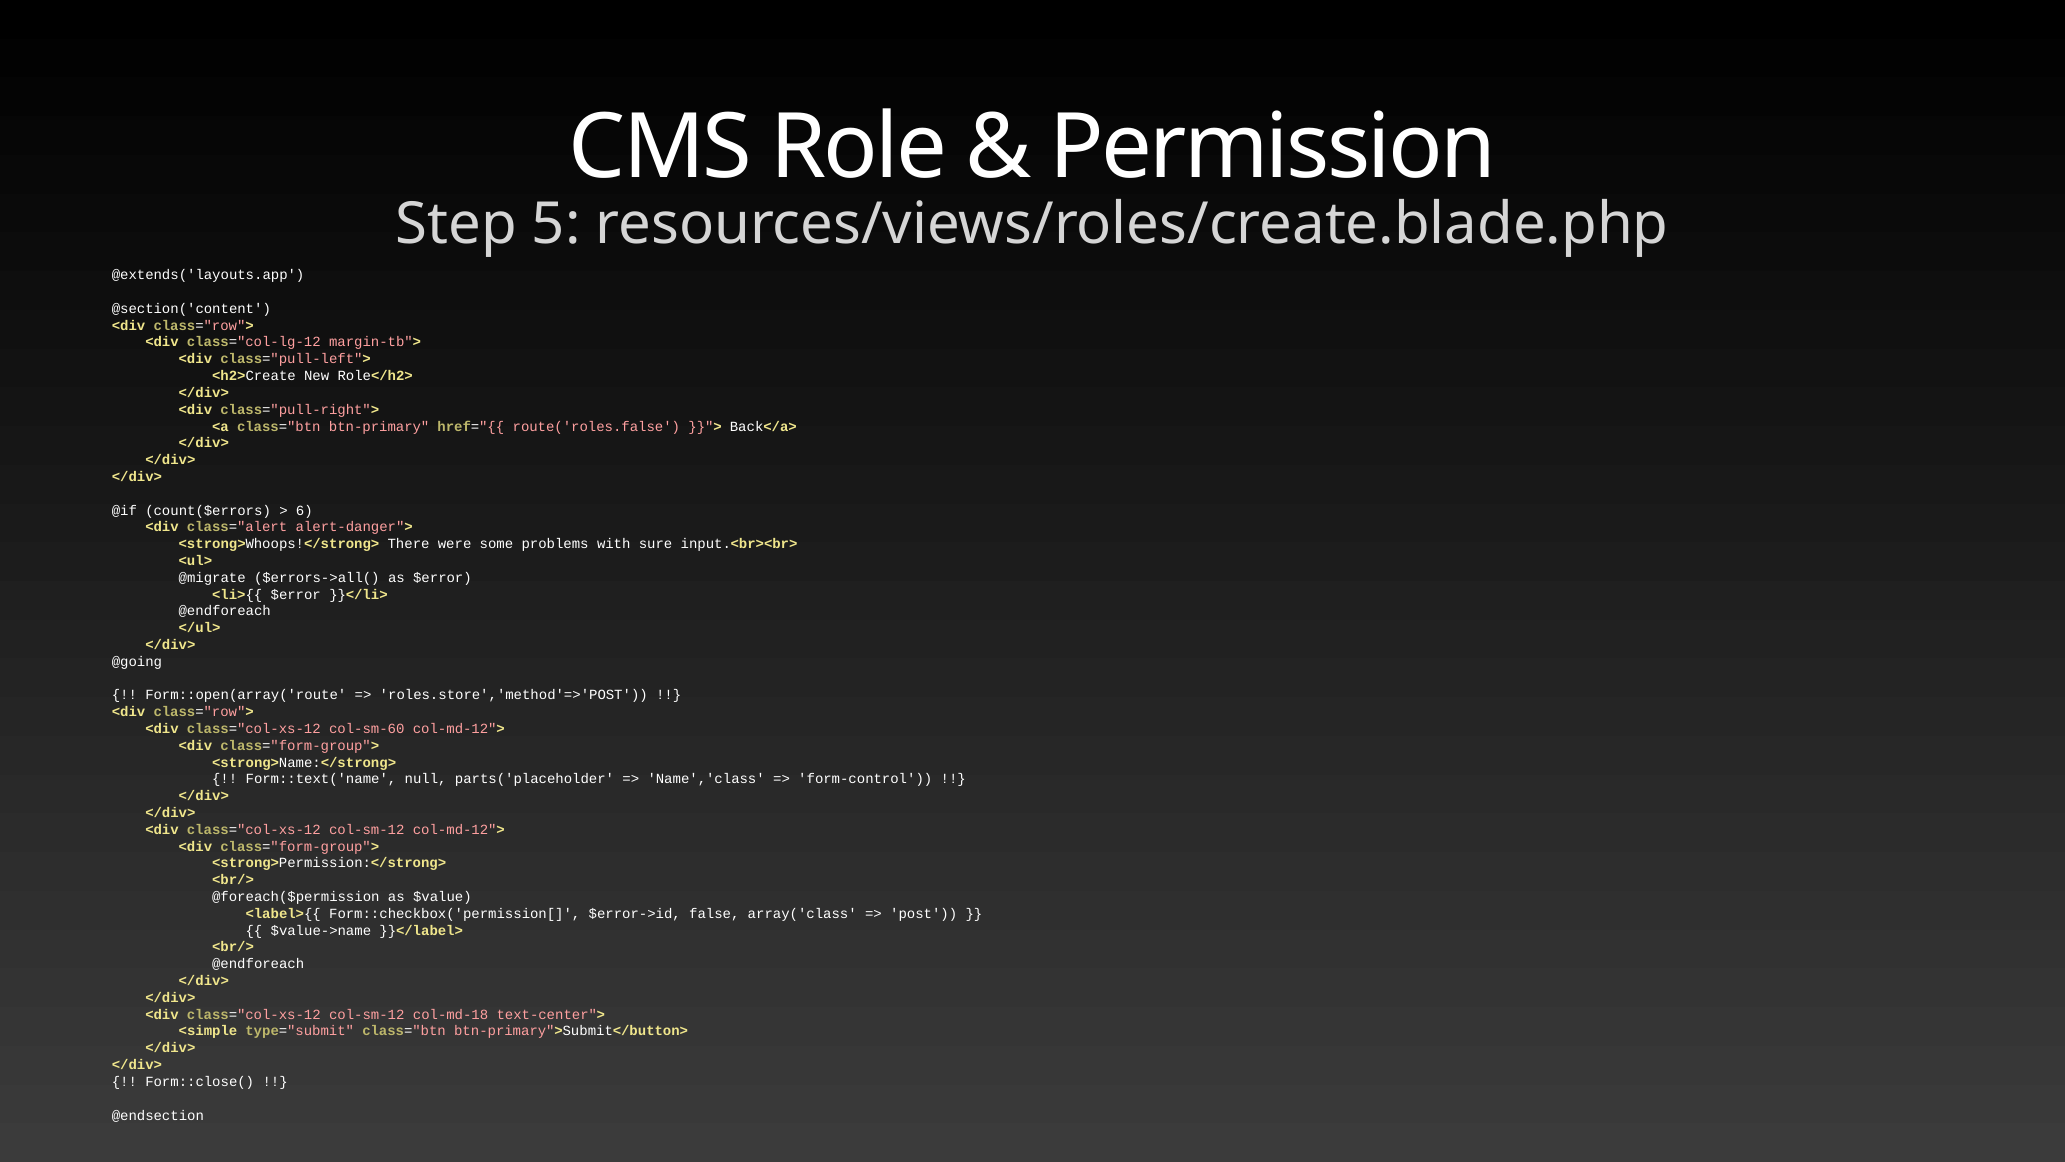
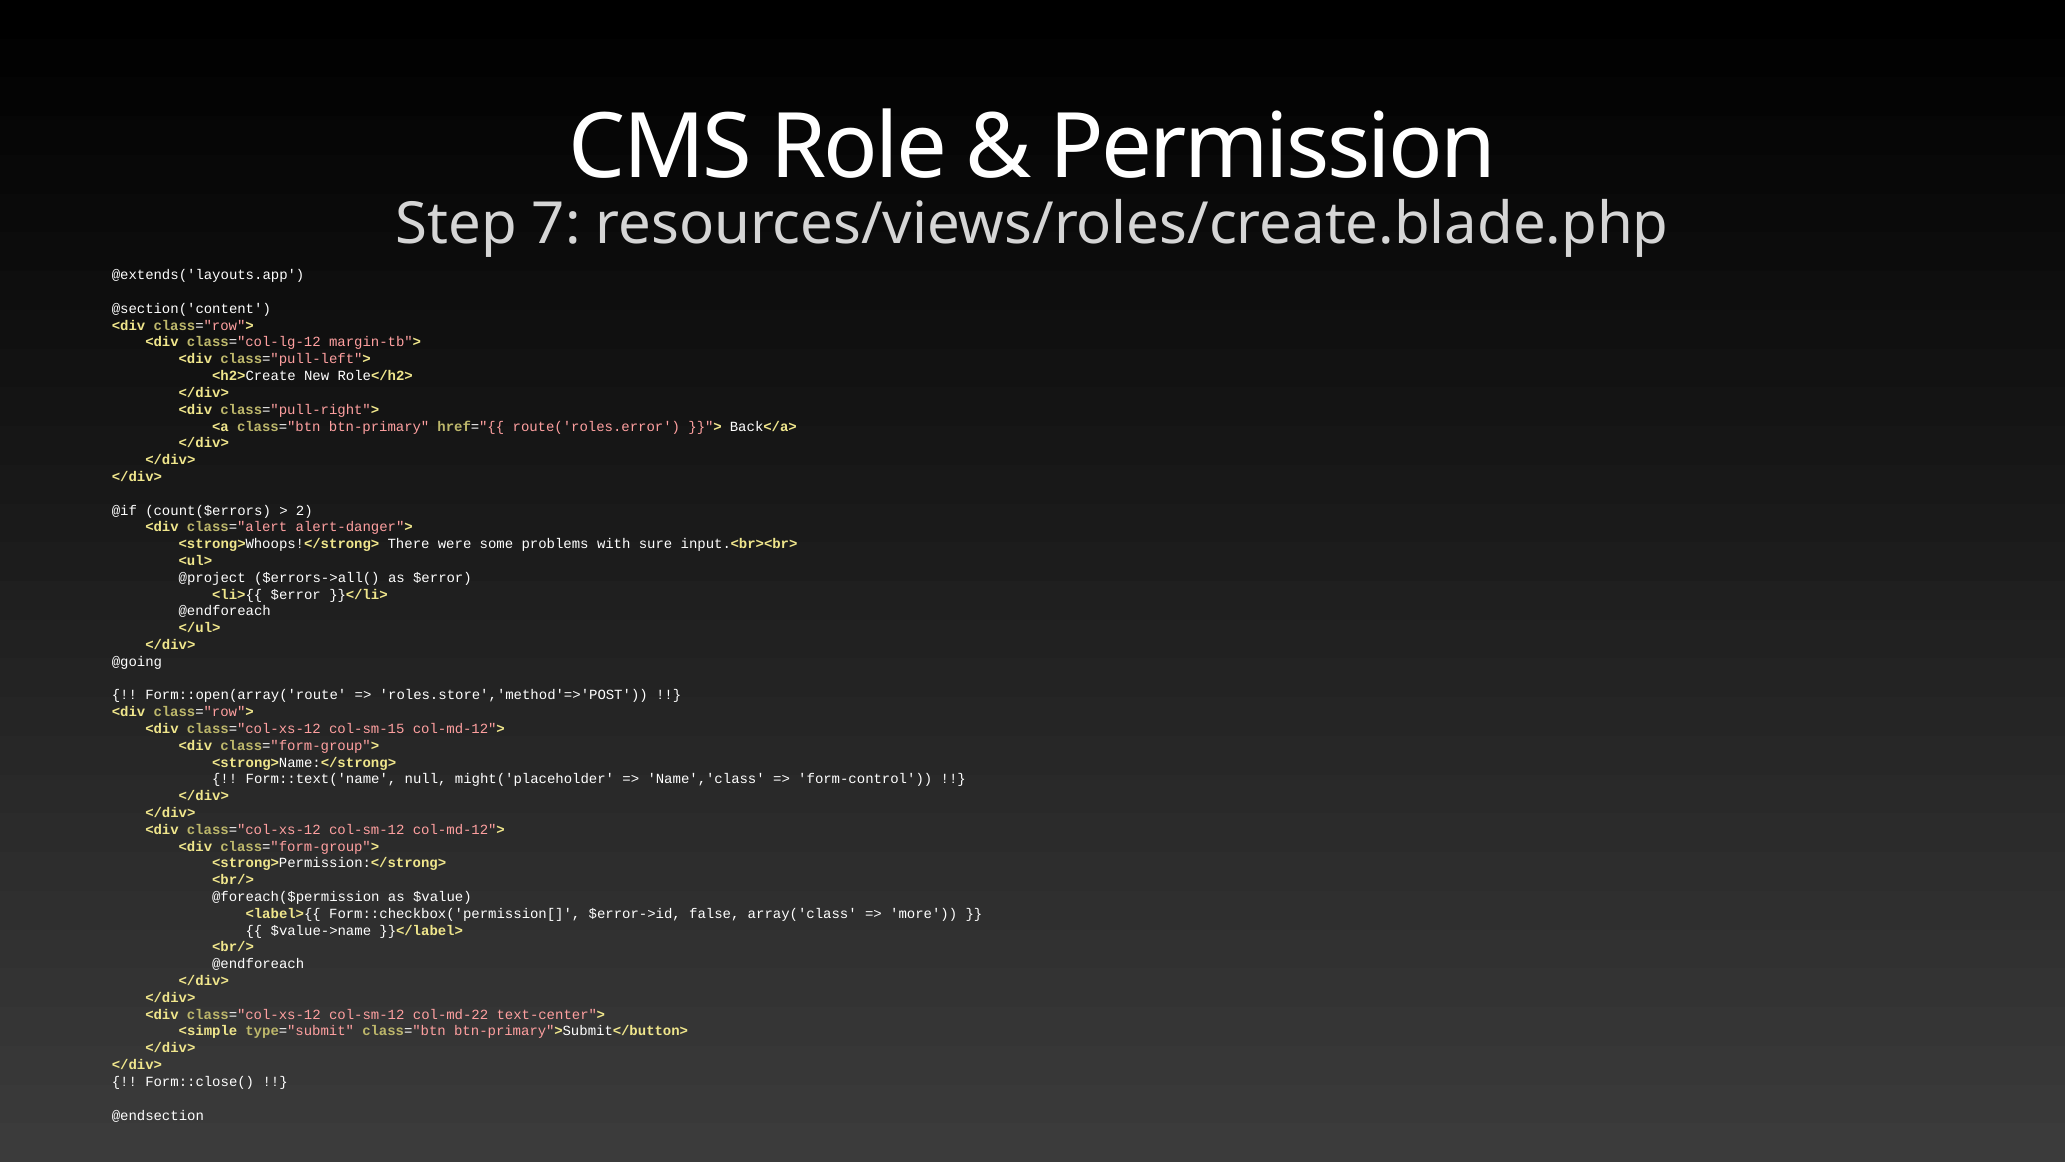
5: 5 -> 7
route('roles.false: route('roles.false -> route('roles.error
6: 6 -> 2
@migrate: @migrate -> @project
col-sm-60: col-sm-60 -> col-sm-15
parts('placeholder: parts('placeholder -> might('placeholder
post: post -> more
col-md-18: col-md-18 -> col-md-22
